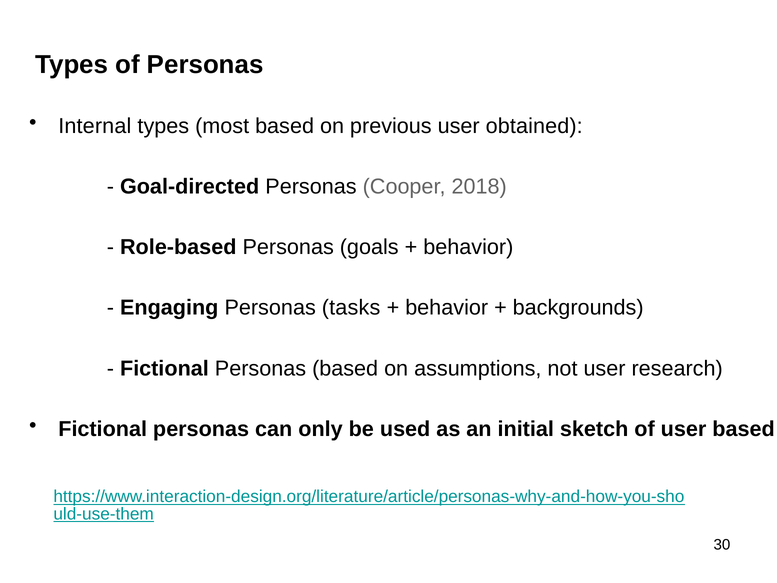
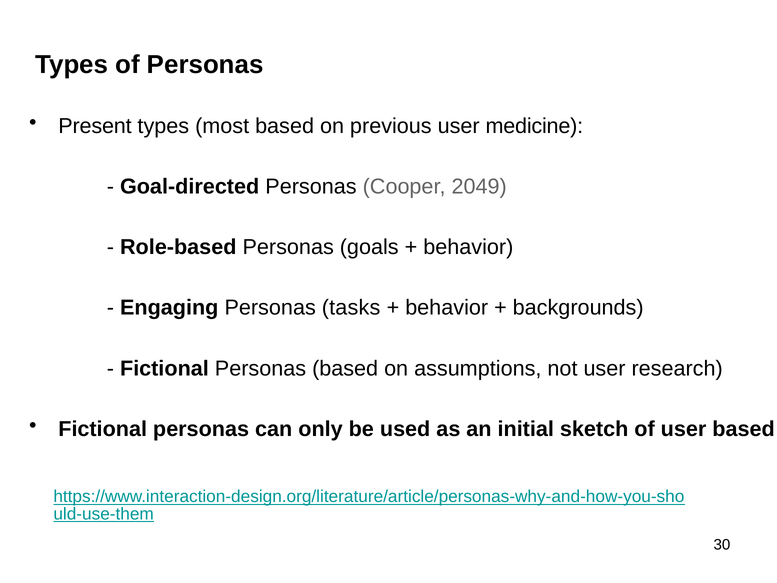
Internal: Internal -> Present
obtained: obtained -> medicine
2018: 2018 -> 2049
